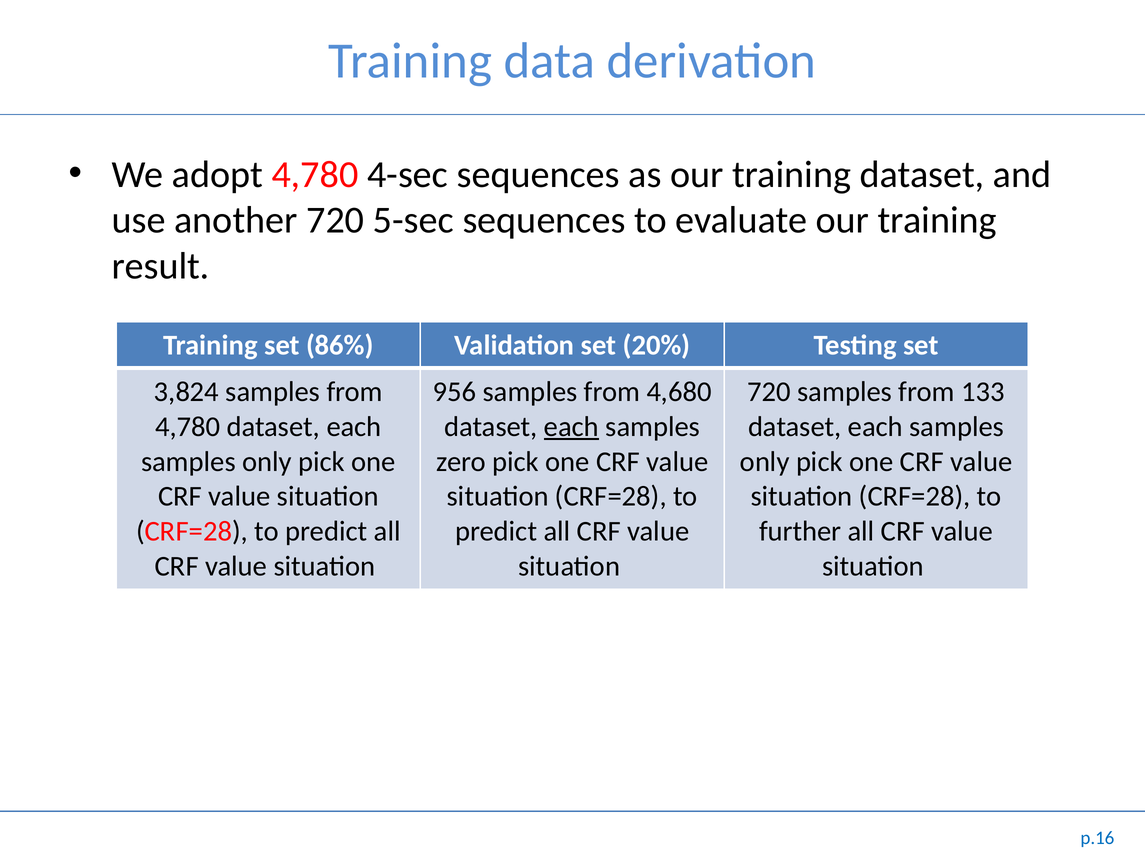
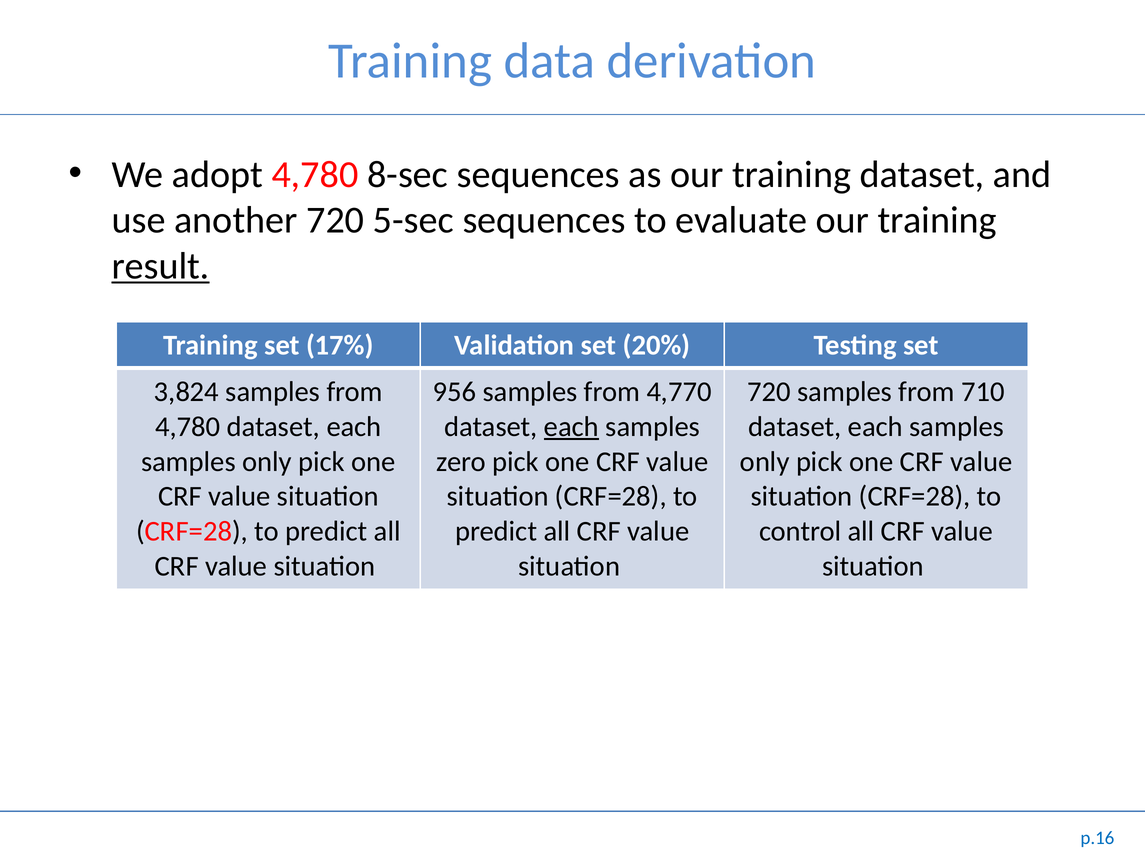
4-sec: 4-sec -> 8-sec
result underline: none -> present
86%: 86% -> 17%
4,680: 4,680 -> 4,770
133: 133 -> 710
further: further -> control
